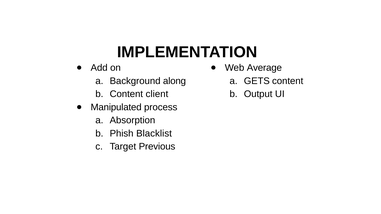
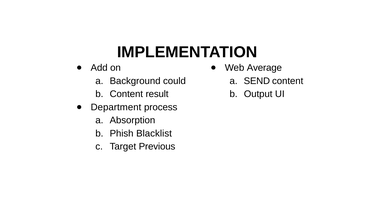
along: along -> could
GETS: GETS -> SEND
client: client -> result
Manipulated: Manipulated -> Department
